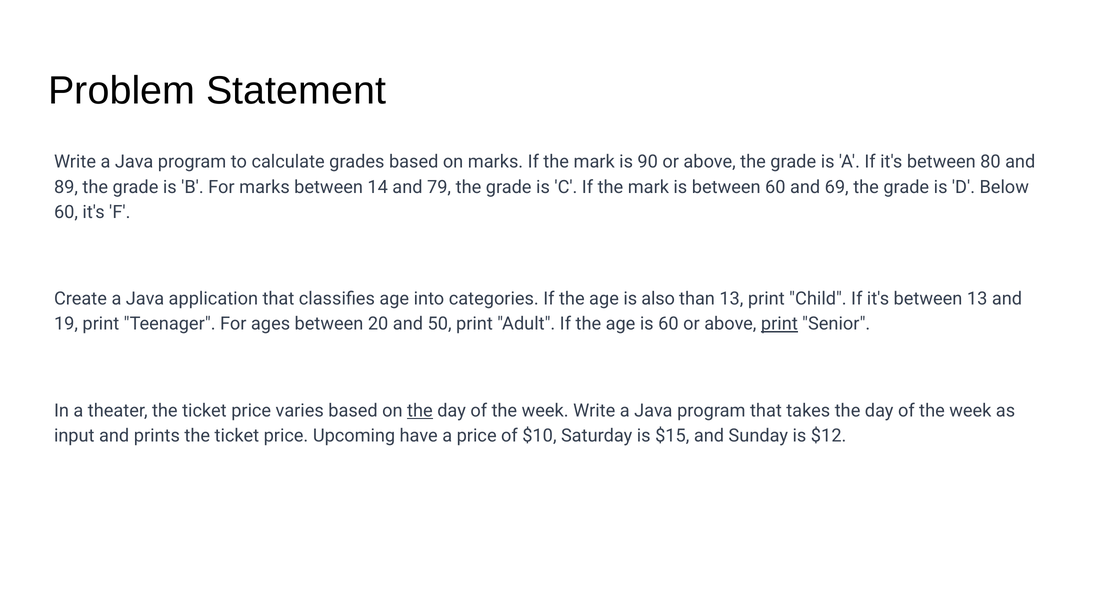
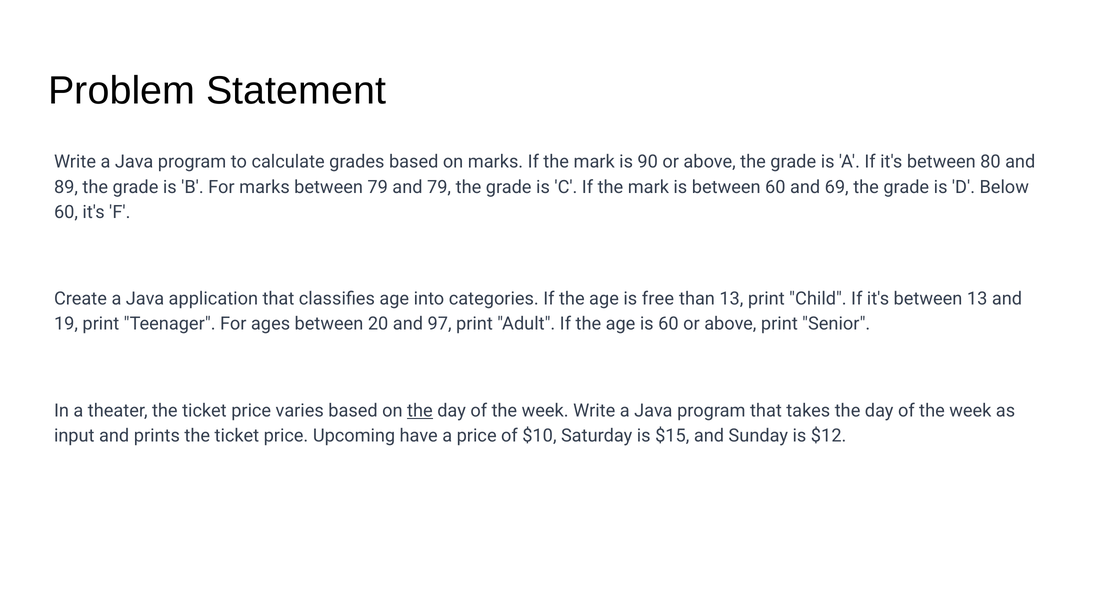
between 14: 14 -> 79
also: also -> free
50: 50 -> 97
print at (779, 324) underline: present -> none
